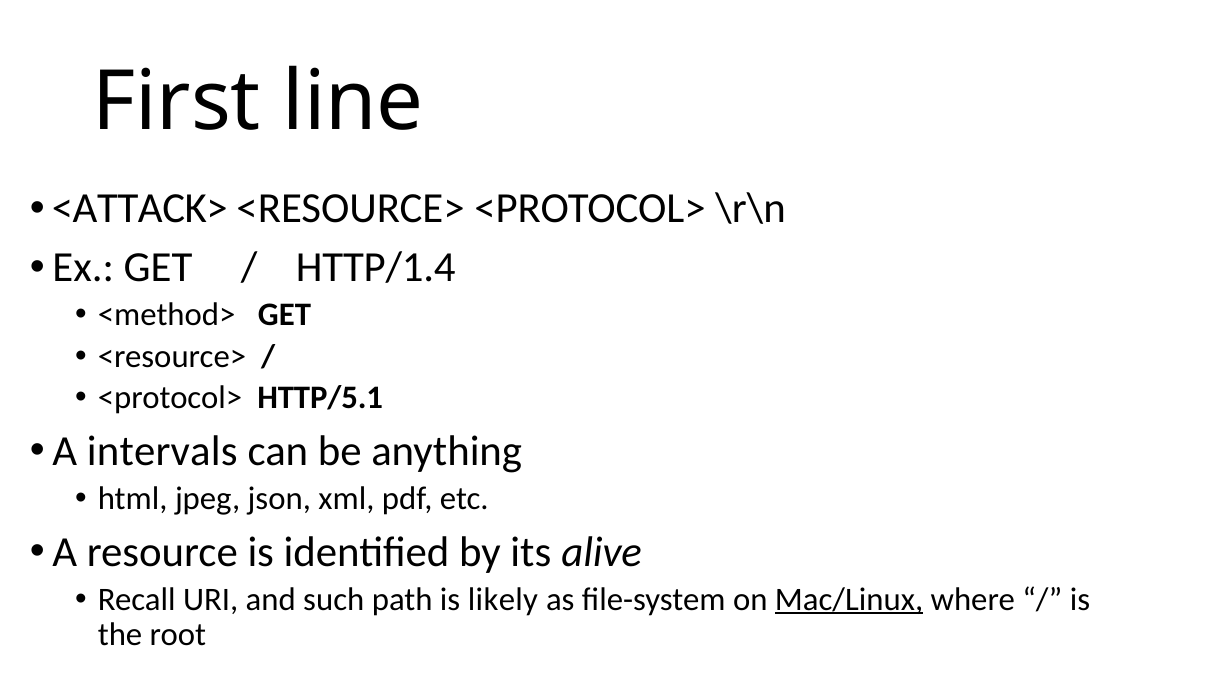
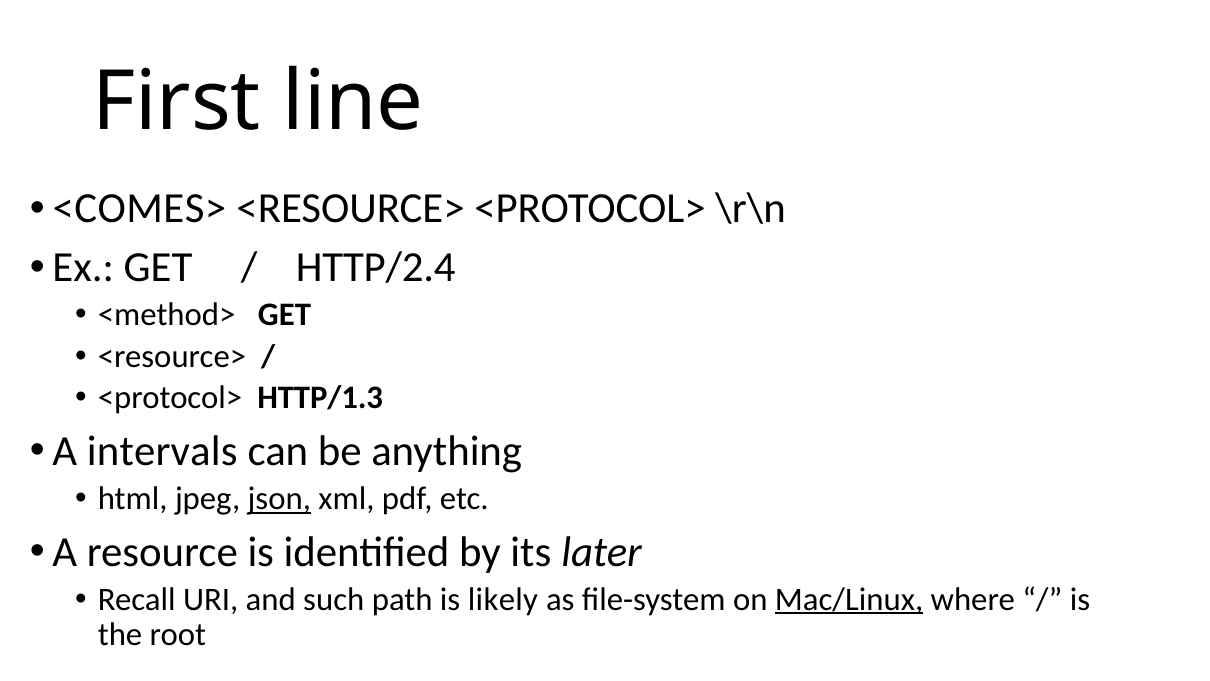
<ATTACK>: <ATTACK> -> <COMES>
HTTP/1.4: HTTP/1.4 -> HTTP/2.4
HTTP/5.1: HTTP/5.1 -> HTTP/1.3
json underline: none -> present
alive: alive -> later
